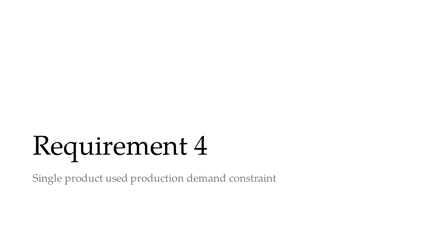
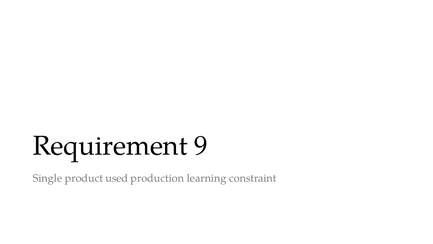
4: 4 -> 9
demand: demand -> learning
